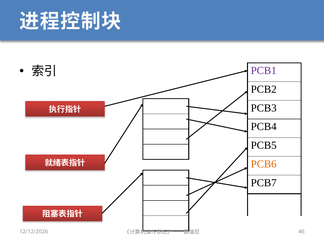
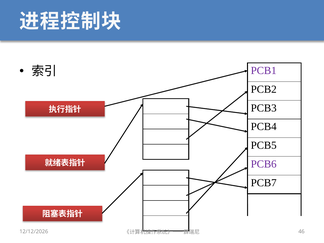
PCB6 colour: orange -> purple
